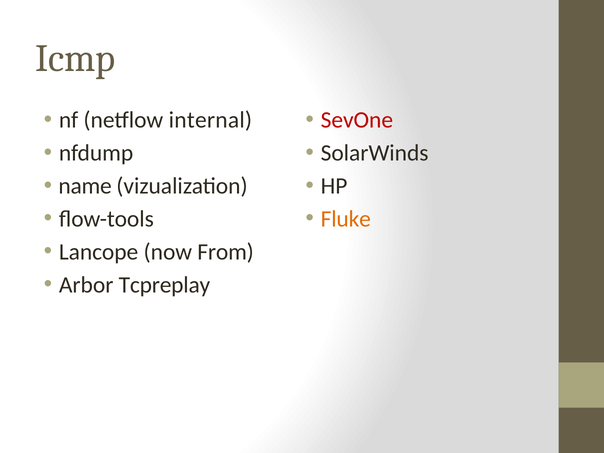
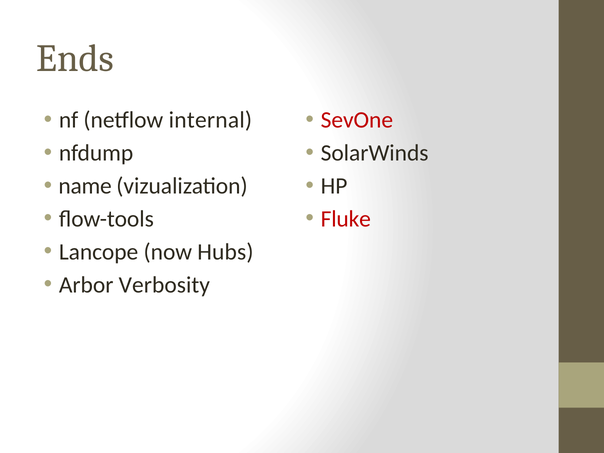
Icmp: Icmp -> Ends
Fluke colour: orange -> red
From: From -> Hubs
Tcpreplay: Tcpreplay -> Verbosity
